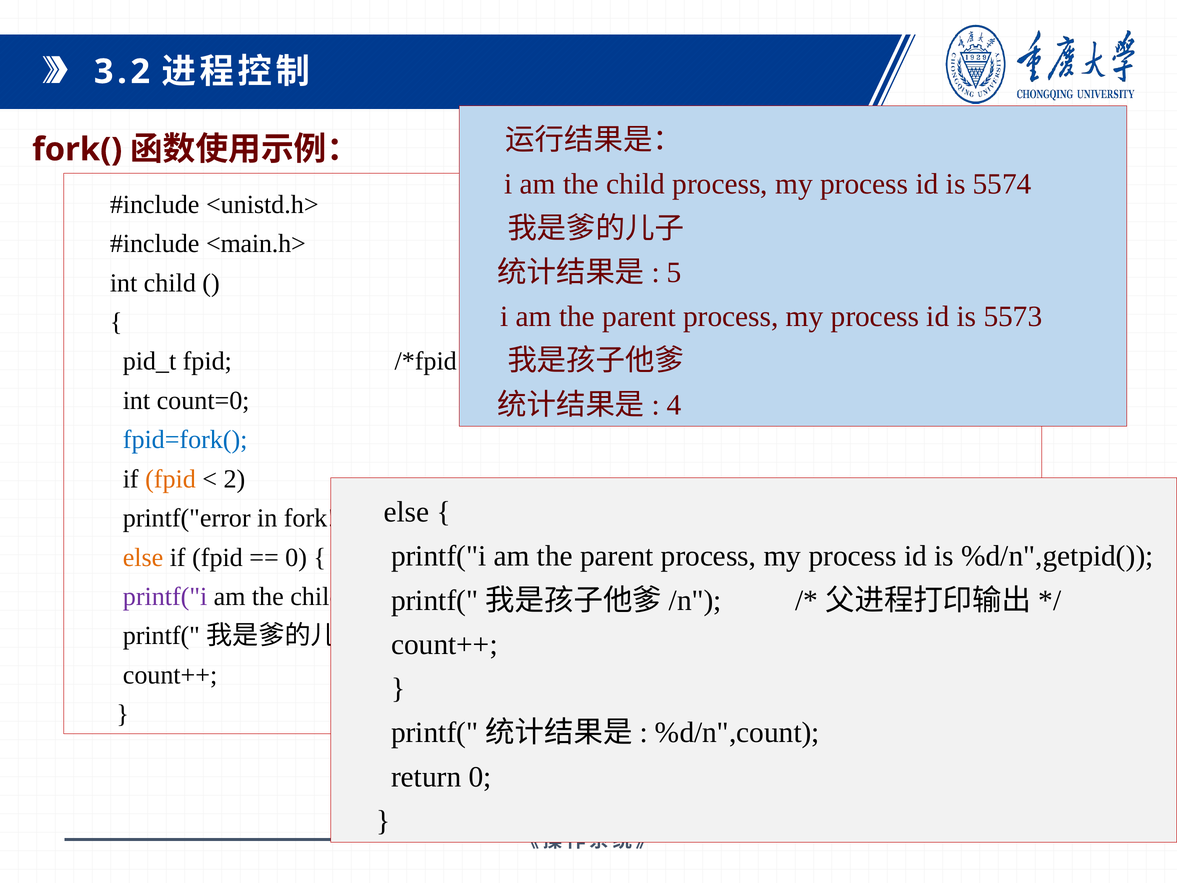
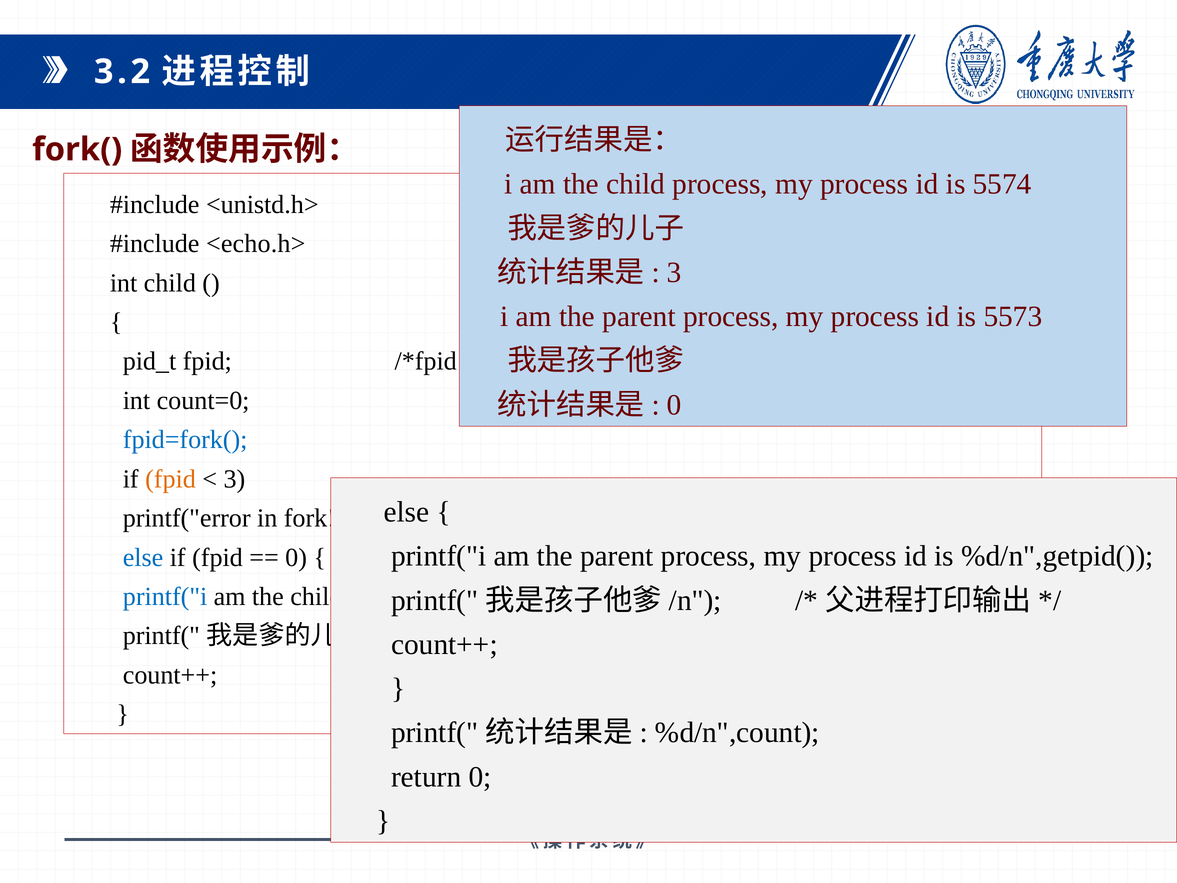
<main.h>: <main.h> -> <echo.h>
5 at (674, 272): 5 -> 3
4 at (674, 405): 4 -> 0
2 at (234, 479): 2 -> 3
else at (143, 557) colour: orange -> blue
printf("i at (165, 596) colour: purple -> blue
